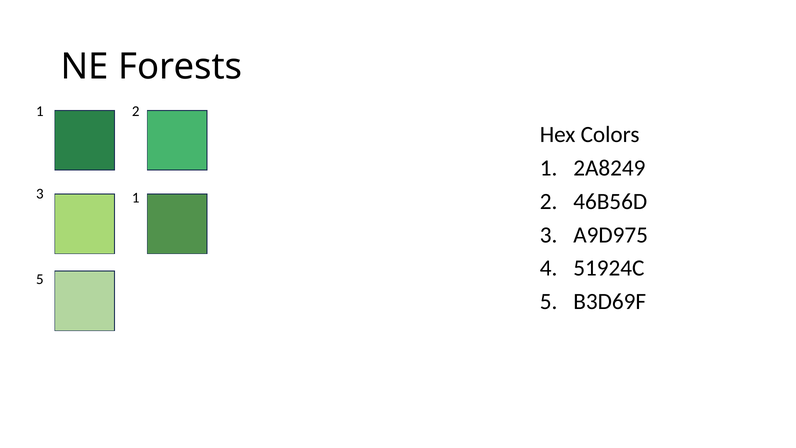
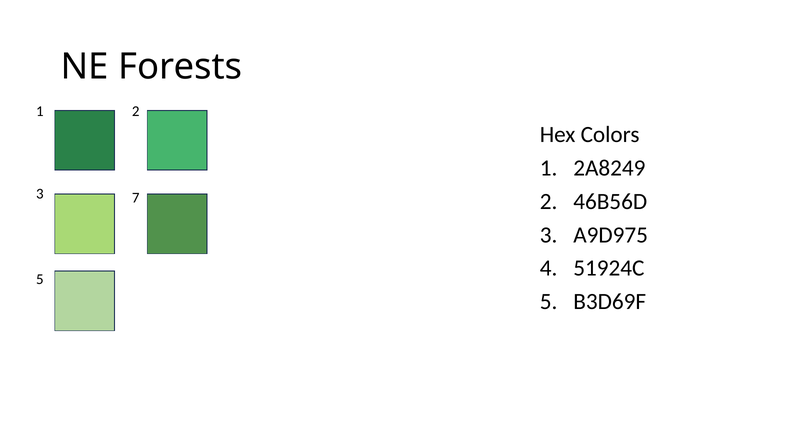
3 1: 1 -> 7
